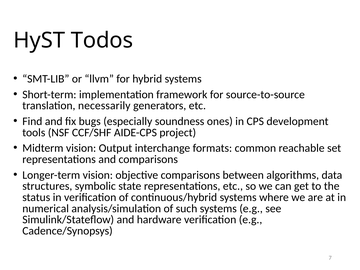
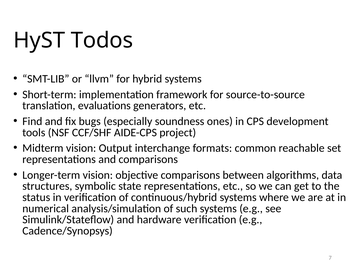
necessarily: necessarily -> evaluations
